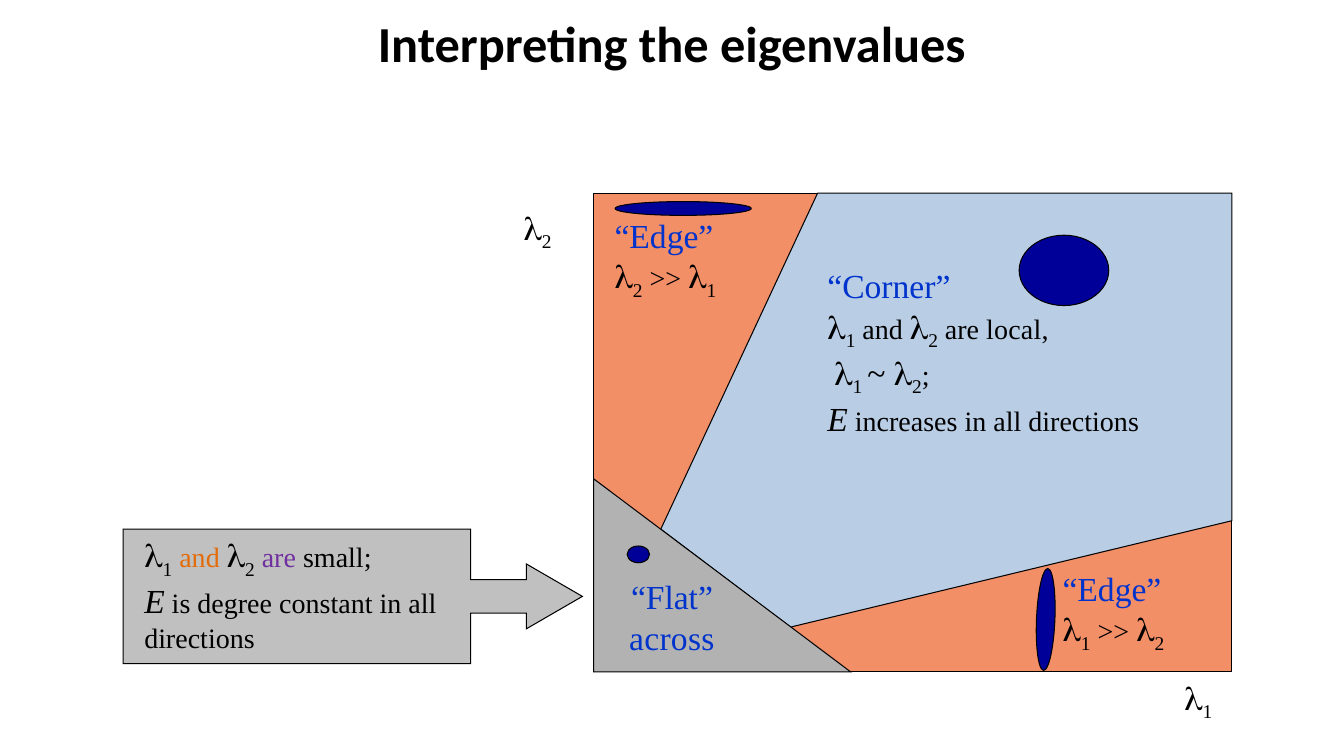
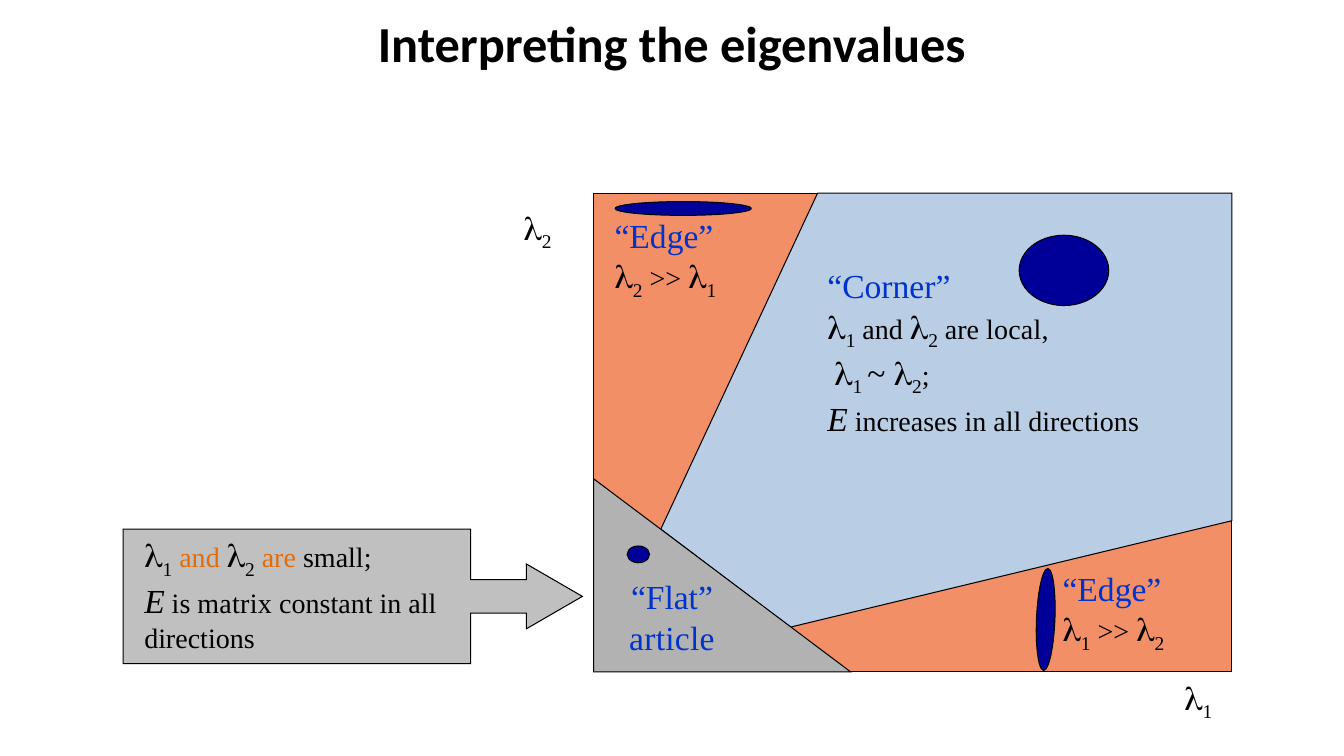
are at (279, 559) colour: purple -> orange
degree: degree -> matrix
across: across -> article
